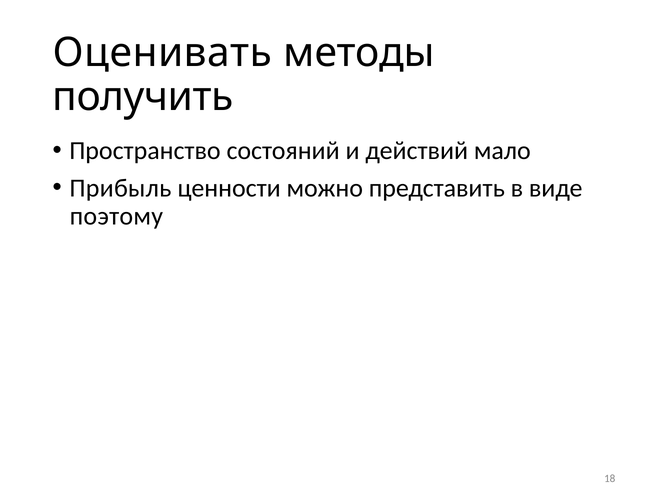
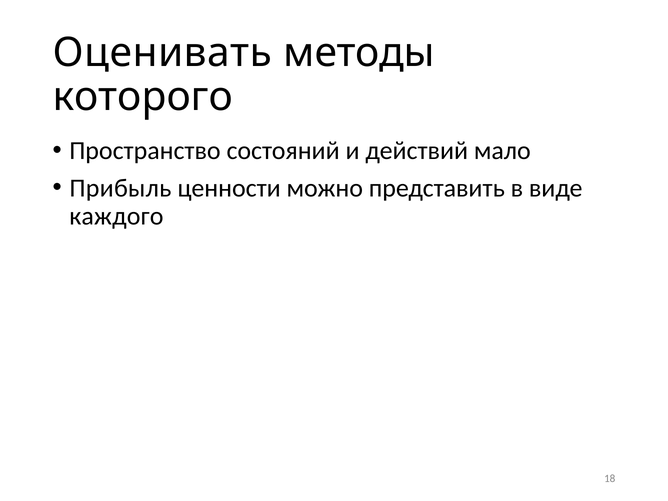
получить: получить -> которого
поэтому: поэтому -> каждого
